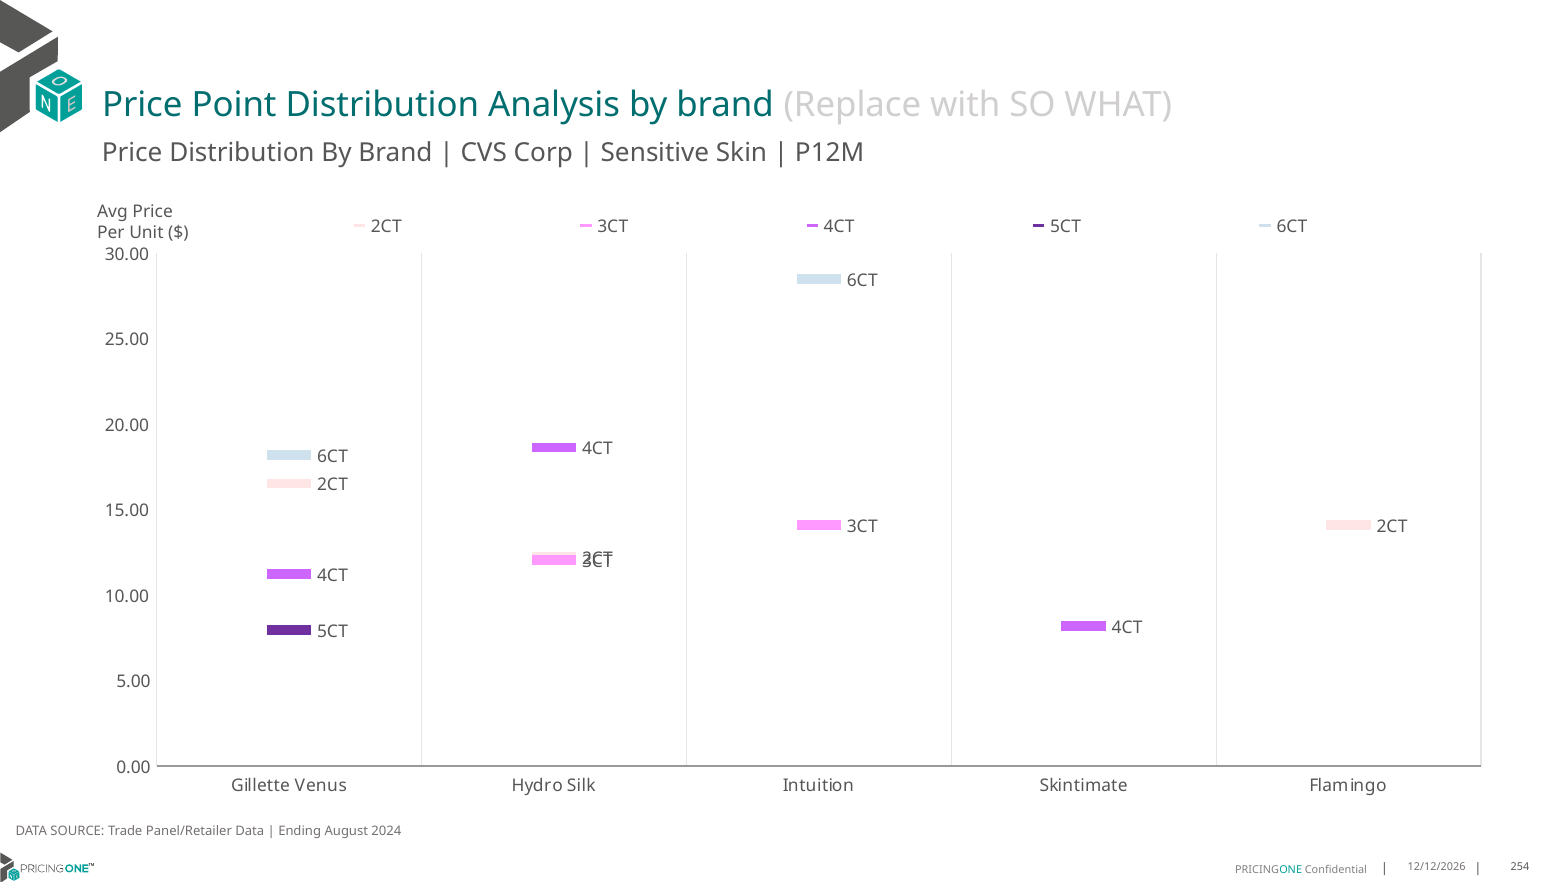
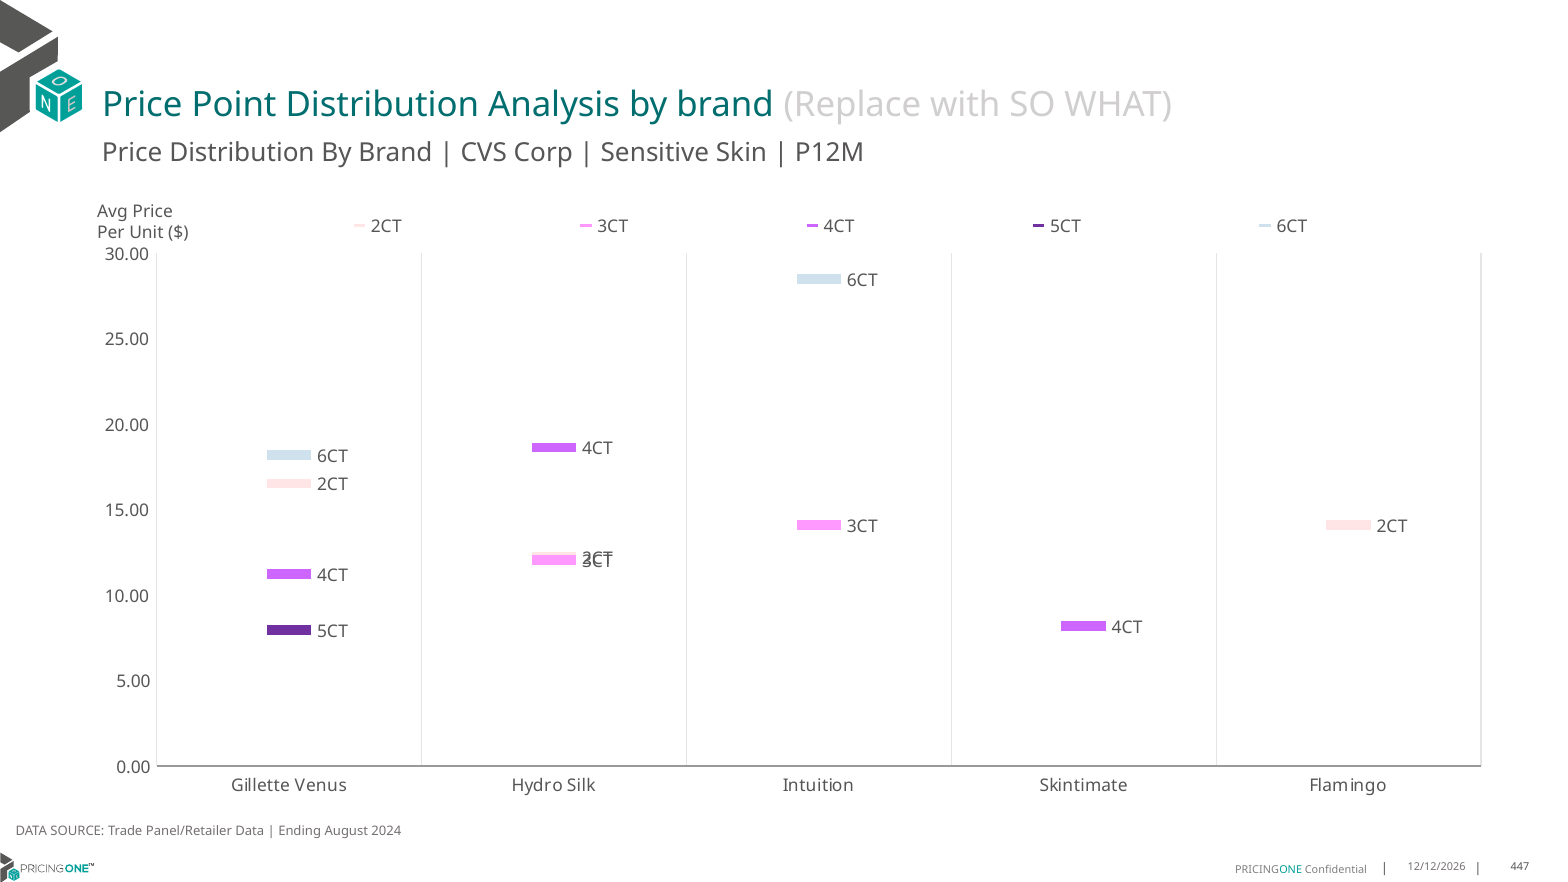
254: 254 -> 447
